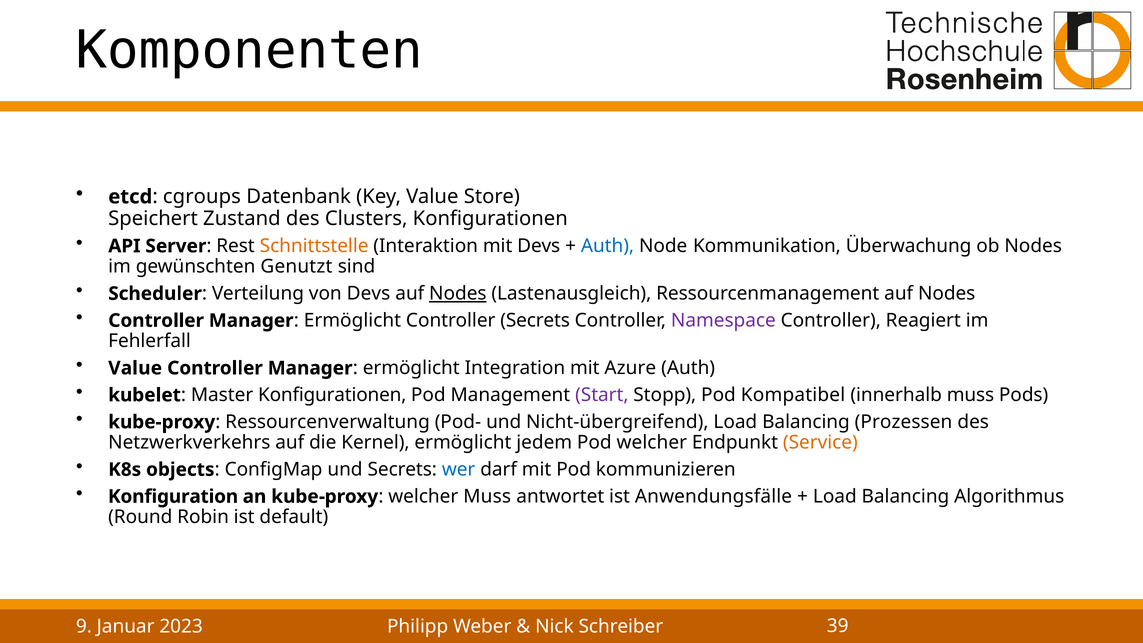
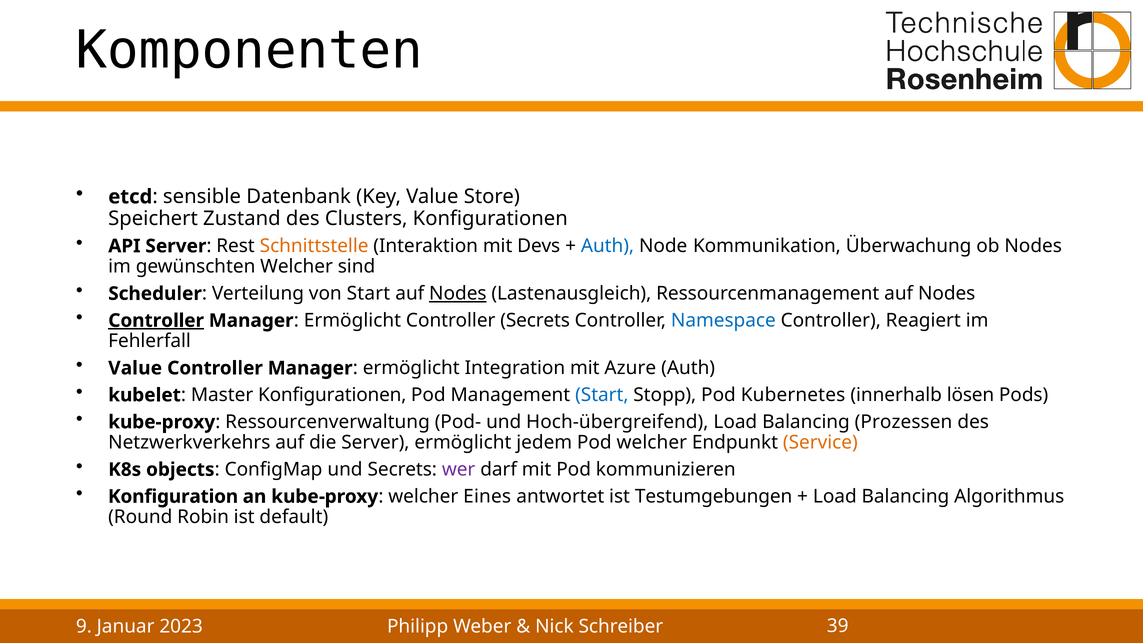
cgroups: cgroups -> sensible
gewünschten Genutzt: Genutzt -> Welcher
von Devs: Devs -> Start
Controller at (156, 321) underline: none -> present
Namespace colour: purple -> blue
Start at (602, 395) colour: purple -> blue
Kompatibel: Kompatibel -> Kubernetes
innerhalb muss: muss -> lösen
Nicht-übergreifend: Nicht-übergreifend -> Hoch-übergreifend
die Kernel: Kernel -> Server
wer colour: blue -> purple
welcher Muss: Muss -> Eines
Anwendungsfälle: Anwendungsfälle -> Testumgebungen
